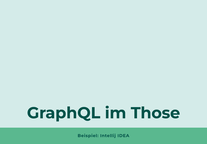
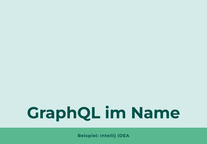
Those: Those -> Name
